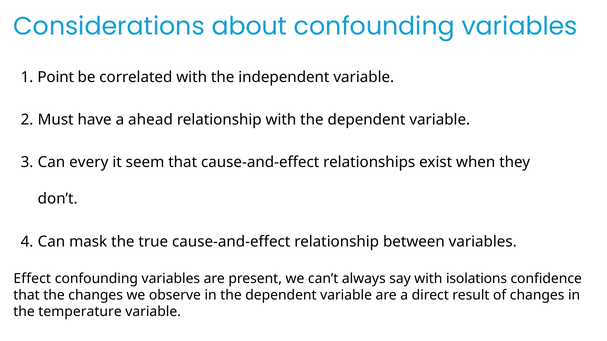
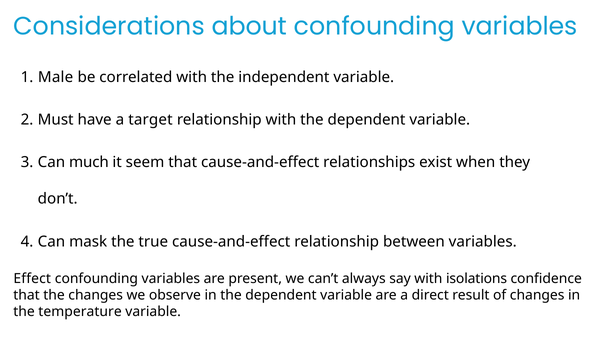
Point: Point -> Male
ahead: ahead -> target
every: every -> much
